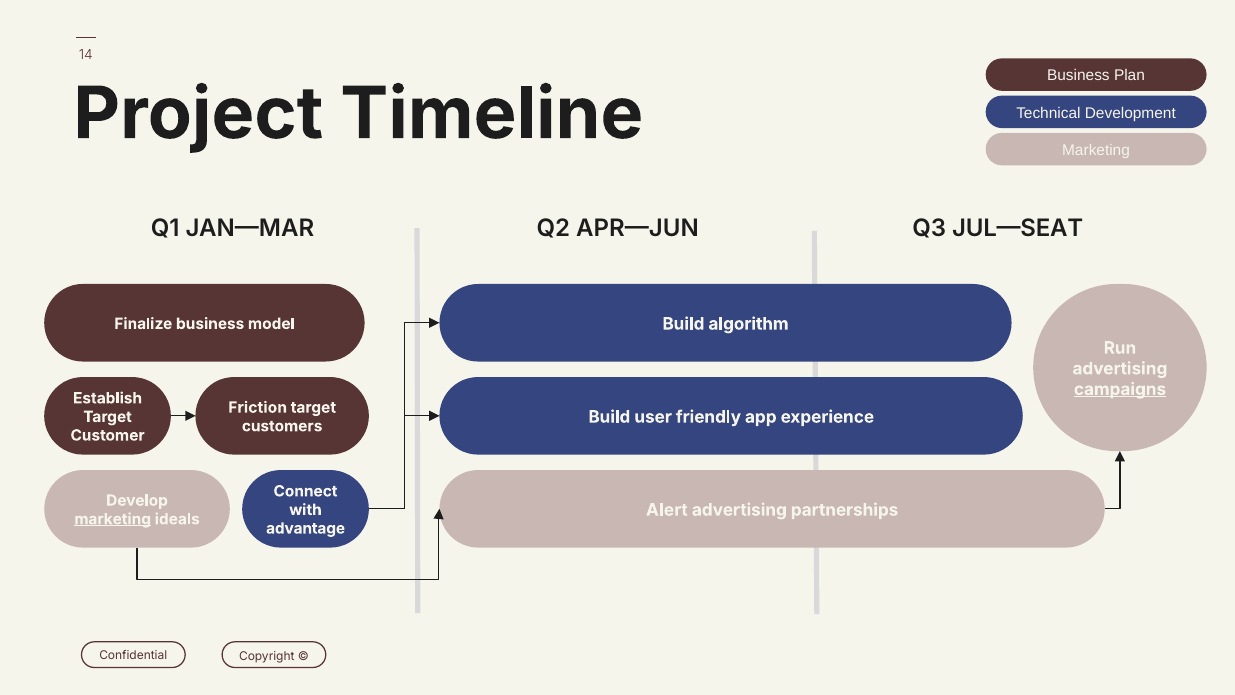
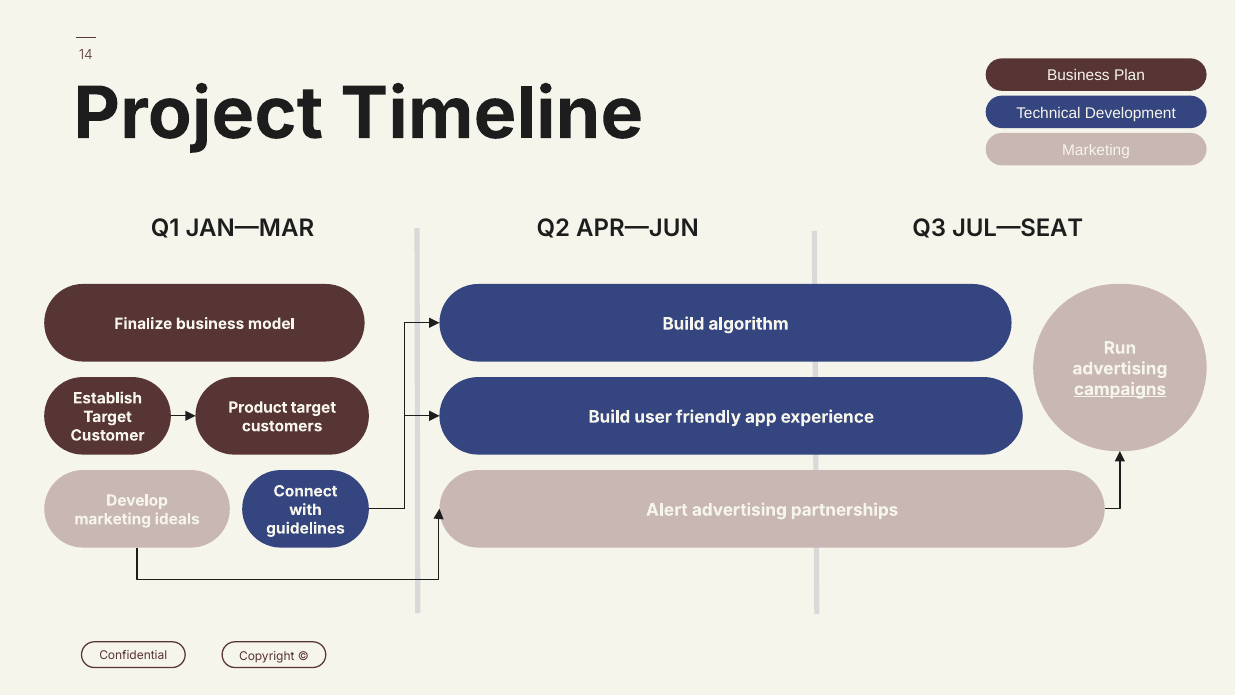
Friction: Friction -> Product
marketing at (113, 519) underline: present -> none
advantage: advantage -> guidelines
